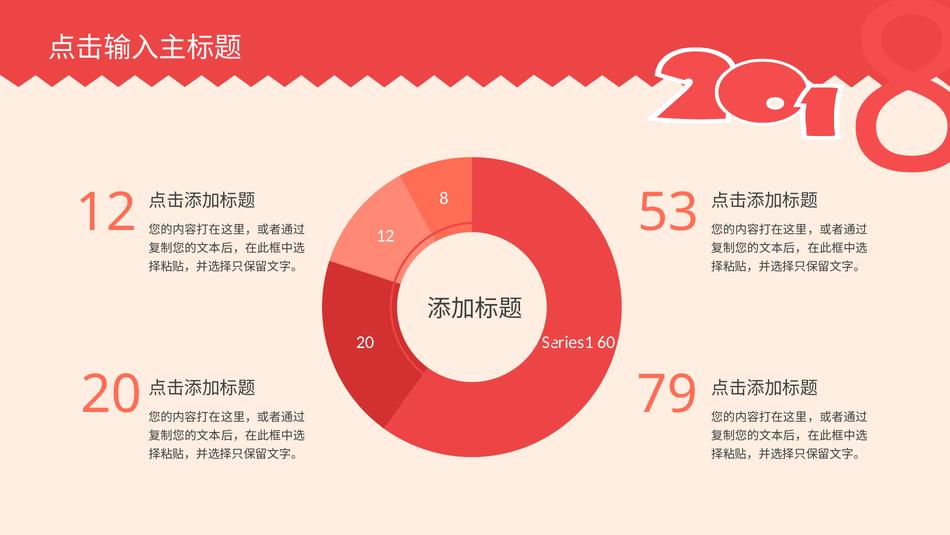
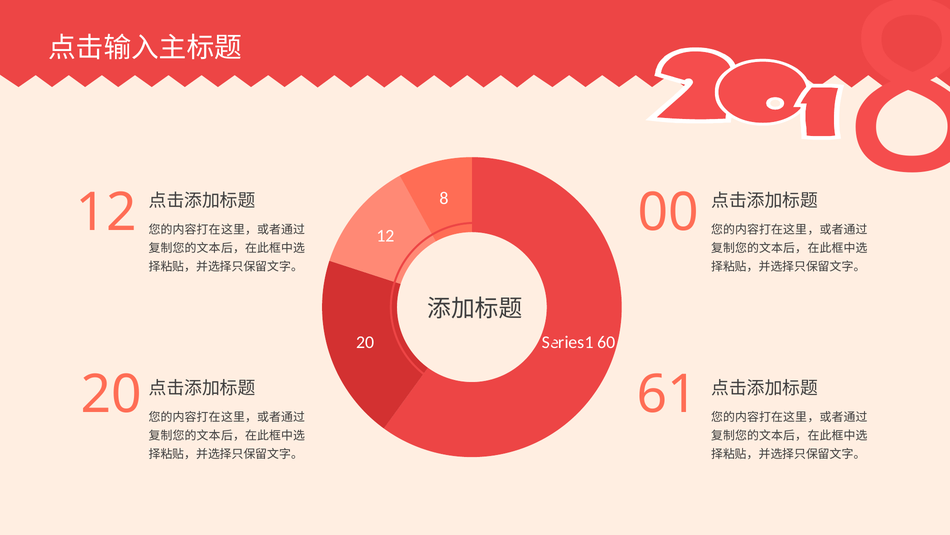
53: 53 -> 00
79: 79 -> 61
